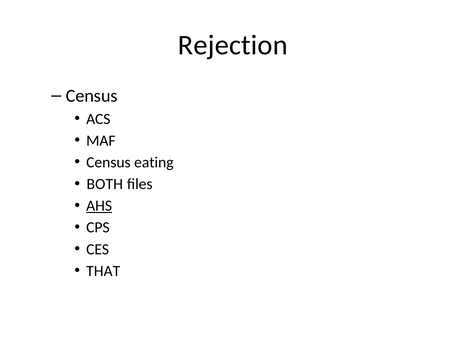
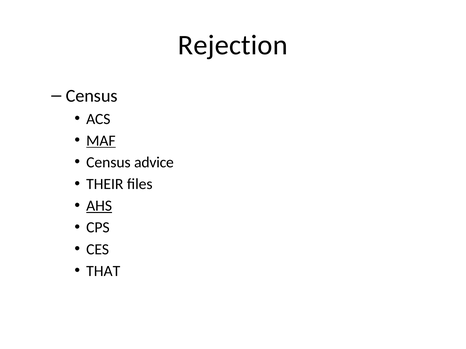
MAF underline: none -> present
eating: eating -> advice
BOTH: BOTH -> THEIR
